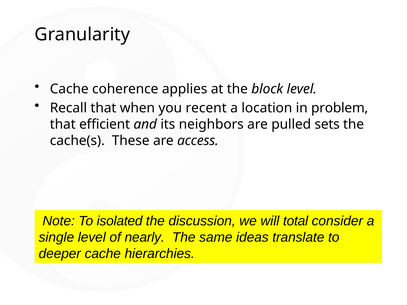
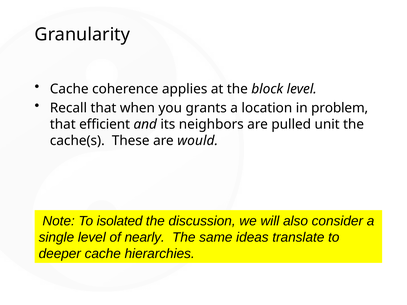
recent: recent -> grants
sets: sets -> unit
access: access -> would
total: total -> also
